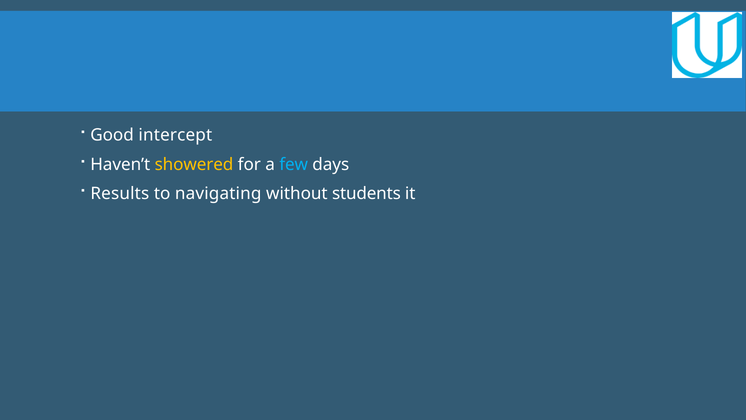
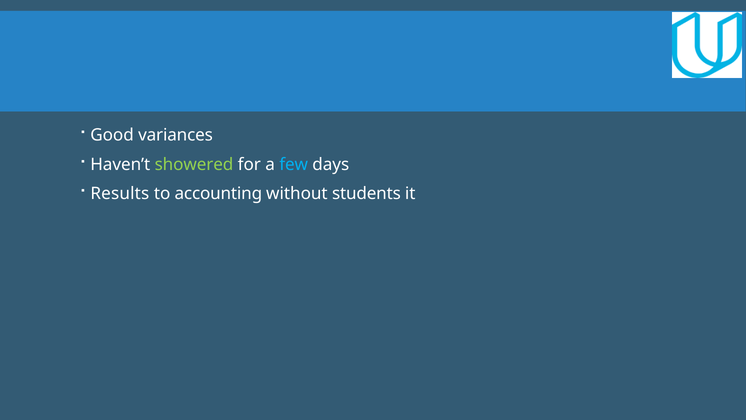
intercept: intercept -> variances
showered colour: yellow -> light green
navigating: navigating -> accounting
